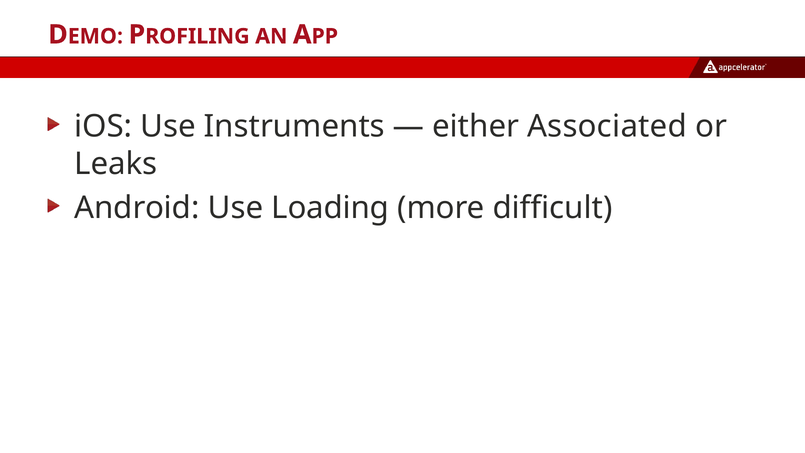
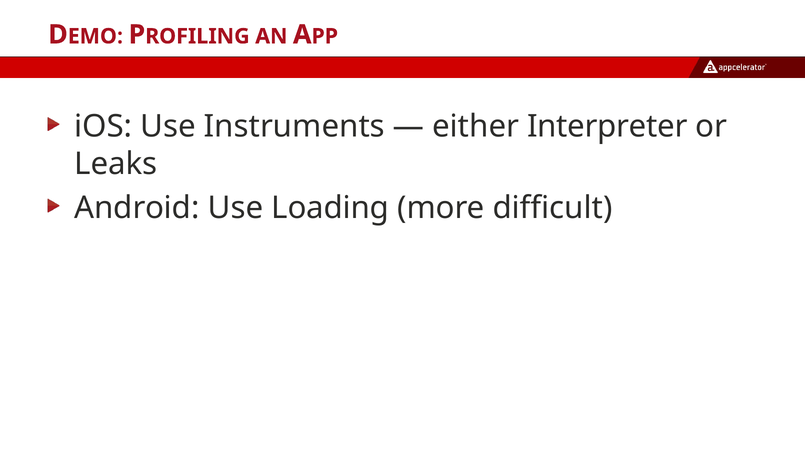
Associated: Associated -> Interpreter
